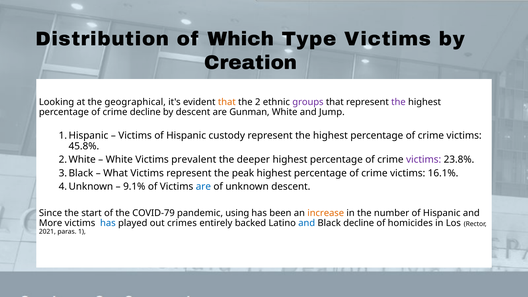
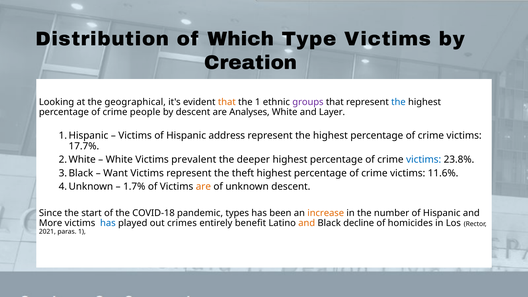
the 2: 2 -> 1
the at (398, 102) colour: purple -> blue
crime decline: decline -> people
Gunman: Gunman -> Analyses
Jump: Jump -> Layer
custody: custody -> address
45.8%: 45.8% -> 17.7%
victims at (424, 160) colour: purple -> blue
What: What -> Want
peak: peak -> theft
16.1%: 16.1% -> 11.6%
9.1%: 9.1% -> 1.7%
are at (203, 187) colour: blue -> orange
COVID-79: COVID-79 -> COVID-18
using: using -> types
backed: backed -> benefit
and at (307, 223) colour: blue -> orange
